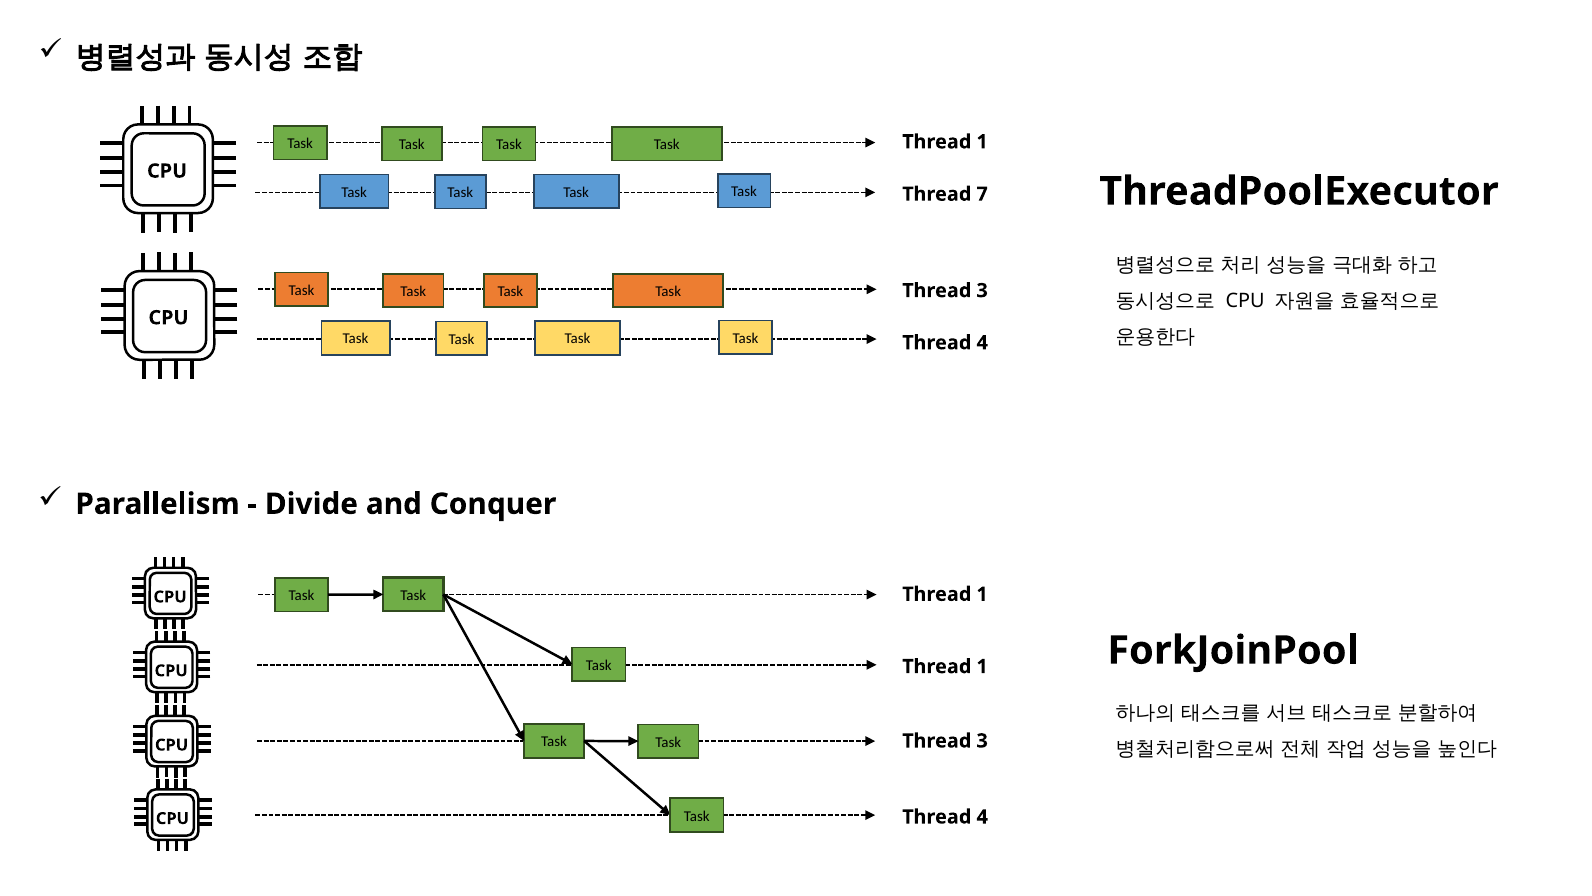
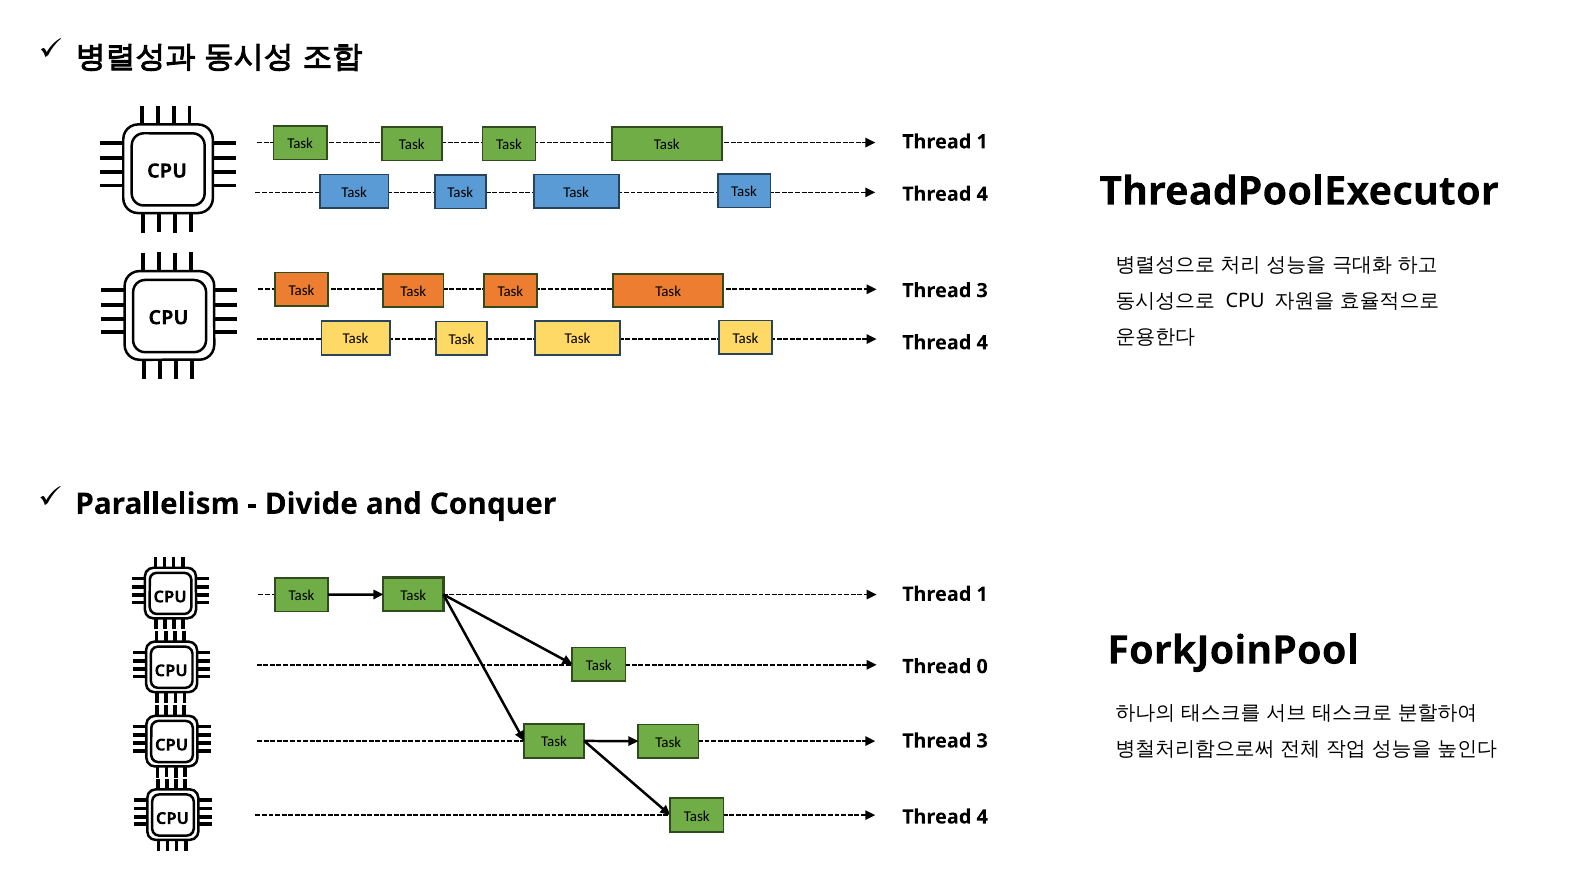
7 at (982, 194): 7 -> 4
1 at (982, 666): 1 -> 0
